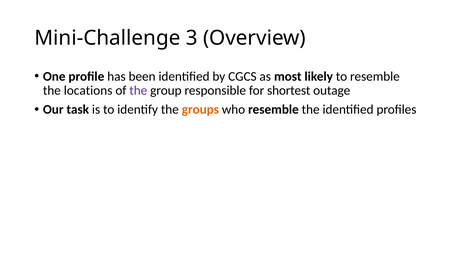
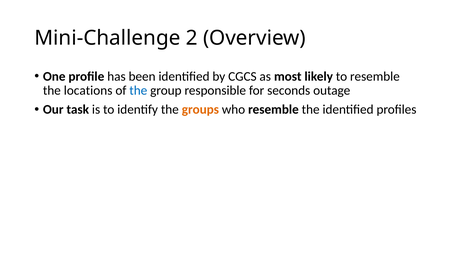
3: 3 -> 2
the at (138, 91) colour: purple -> blue
shortest: shortest -> seconds
